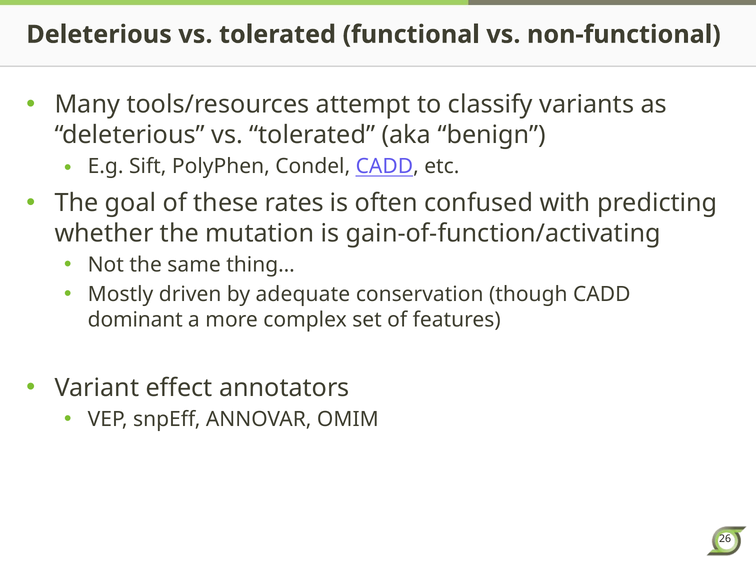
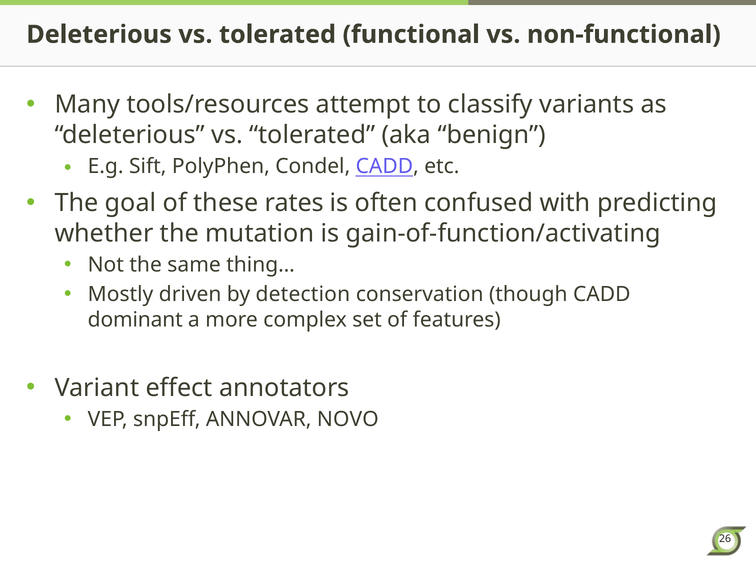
adequate: adequate -> detection
OMIM: OMIM -> NOVO
